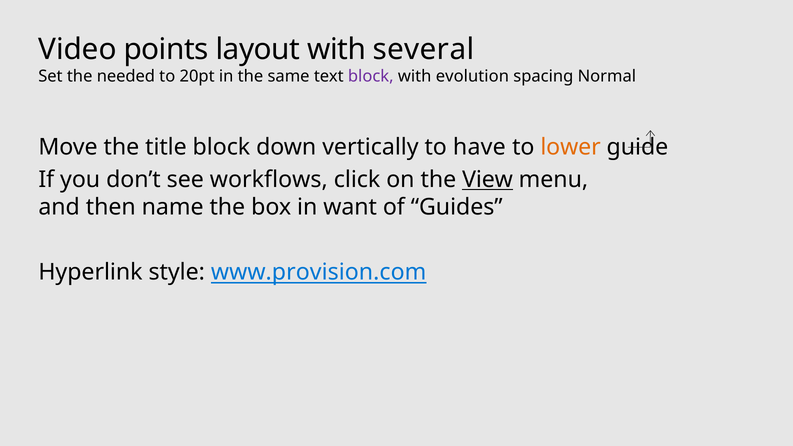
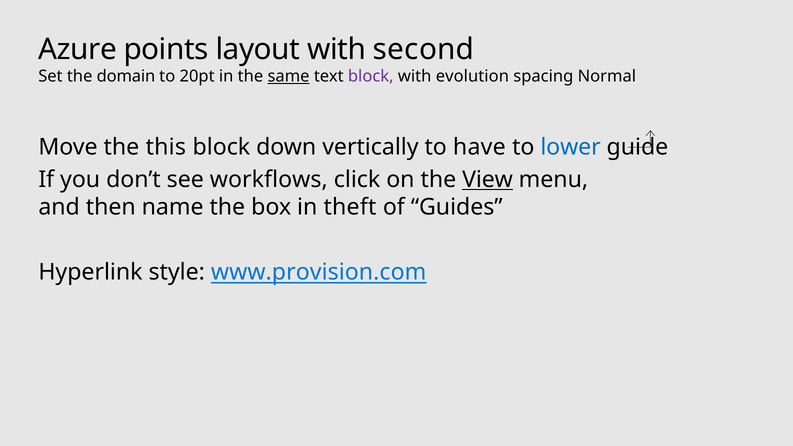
Video: Video -> Azure
several: several -> second
needed: needed -> domain
same underline: none -> present
title: title -> this
lower colour: orange -> blue
want: want -> theft
